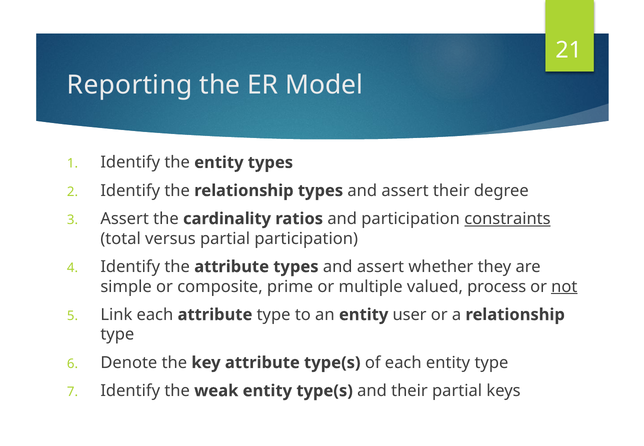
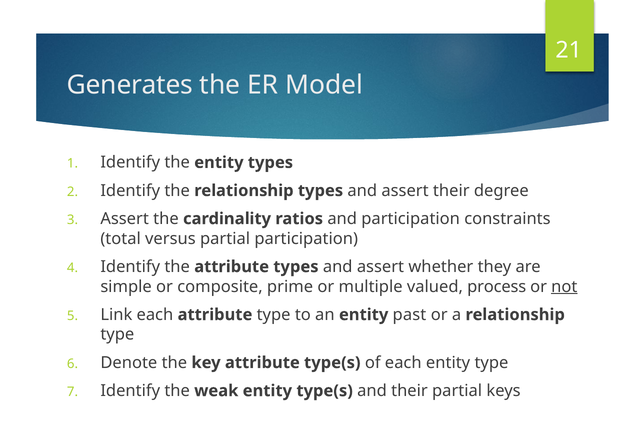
Reporting: Reporting -> Generates
constraints underline: present -> none
user: user -> past
